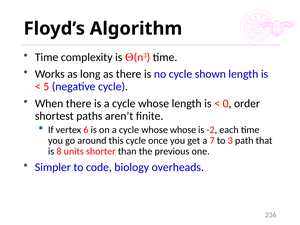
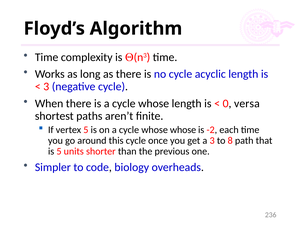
shown: shown -> acyclic
5 at (46, 87): 5 -> 3
order: order -> versa
vertex 6: 6 -> 5
a 7: 7 -> 3
3: 3 -> 8
is 8: 8 -> 5
